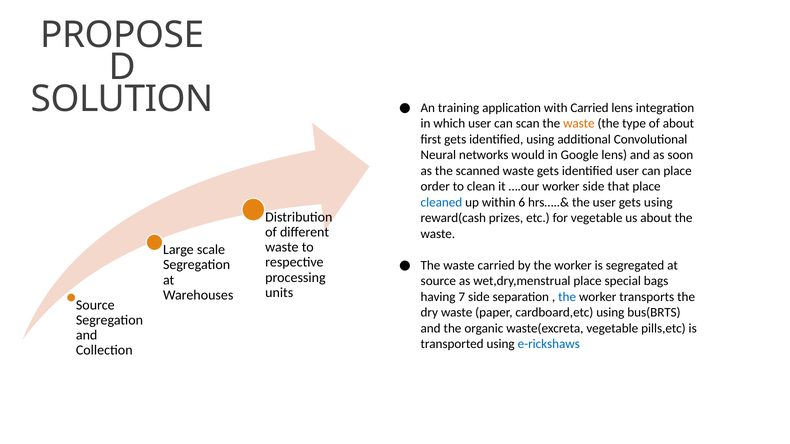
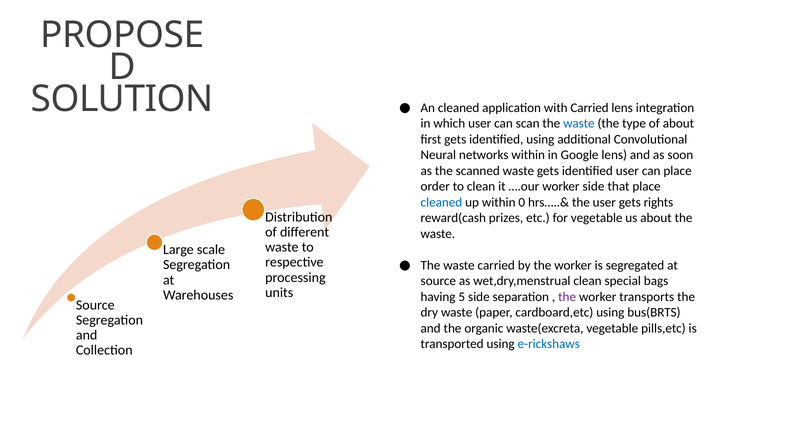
An training: training -> cleaned
waste at (579, 124) colour: orange -> blue
networks would: would -> within
6: 6 -> 0
gets using: using -> rights
wet,dry,menstrual place: place -> clean
7: 7 -> 5
the at (567, 297) colour: blue -> purple
